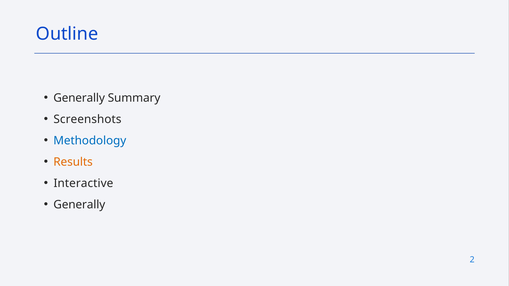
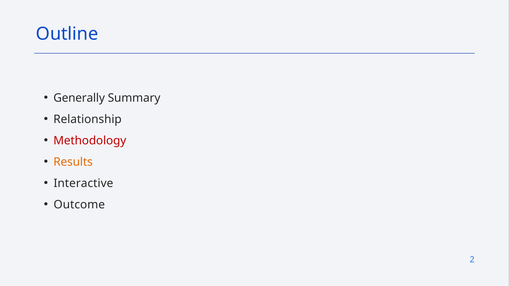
Screenshots: Screenshots -> Relationship
Methodology colour: blue -> red
Generally at (79, 205): Generally -> Outcome
